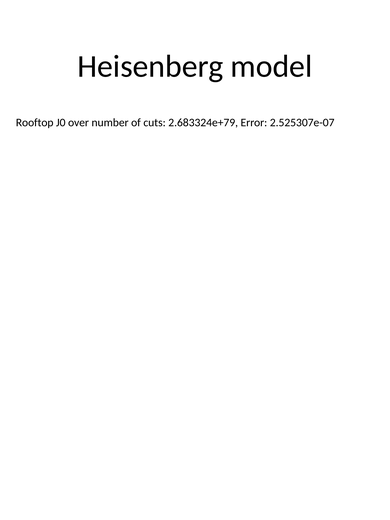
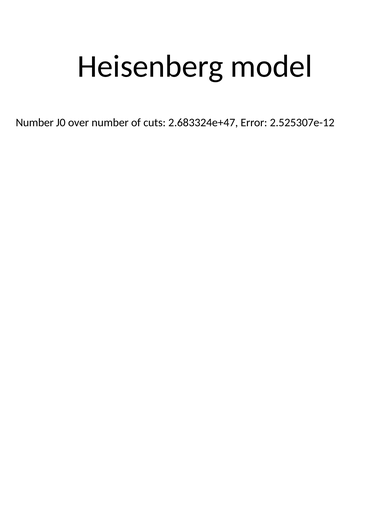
Rooftop at (35, 123): Rooftop -> Number
2.683324e+79: 2.683324e+79 -> 2.683324e+47
2.525307e-07: 2.525307e-07 -> 2.525307e-12
